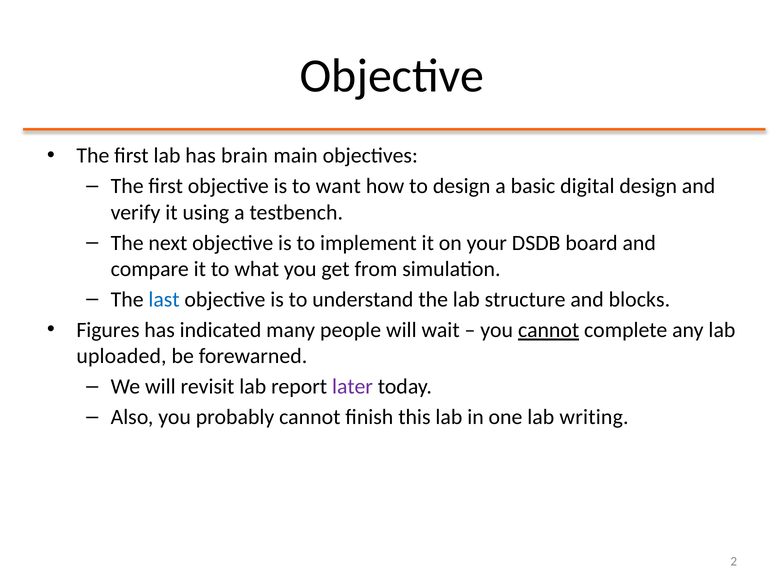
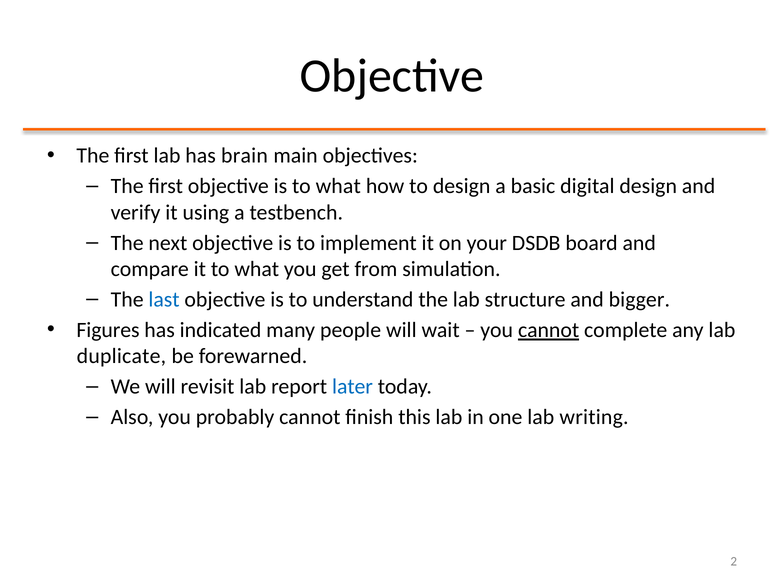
is to want: want -> what
blocks: blocks -> bigger
uploaded: uploaded -> duplicate
later colour: purple -> blue
